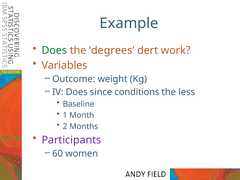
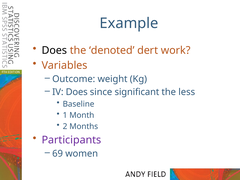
Does at (54, 50) colour: green -> black
degrees: degrees -> denoted
conditions: conditions -> significant
60: 60 -> 69
